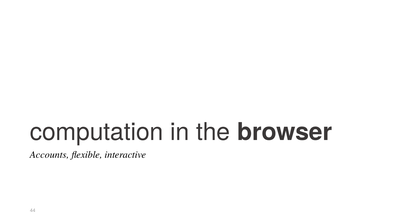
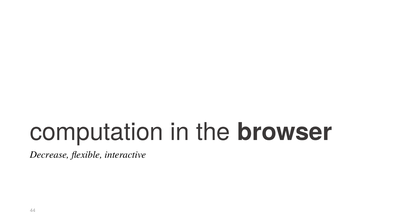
Accounts: Accounts -> Decrease
